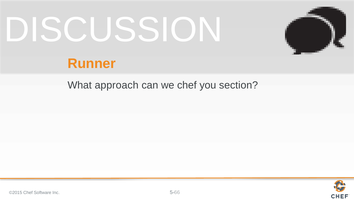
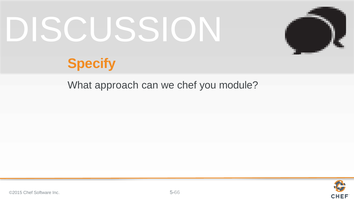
Runner: Runner -> Specify
section: section -> module
